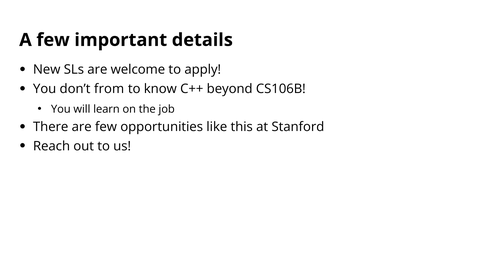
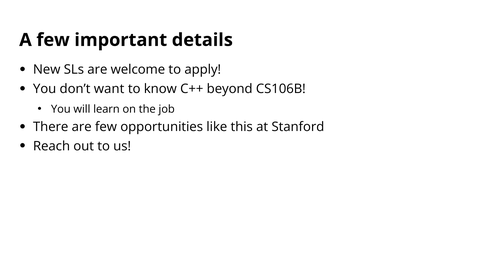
from: from -> want
